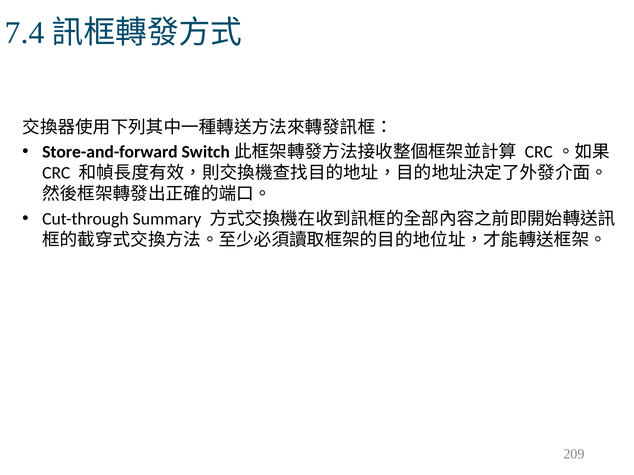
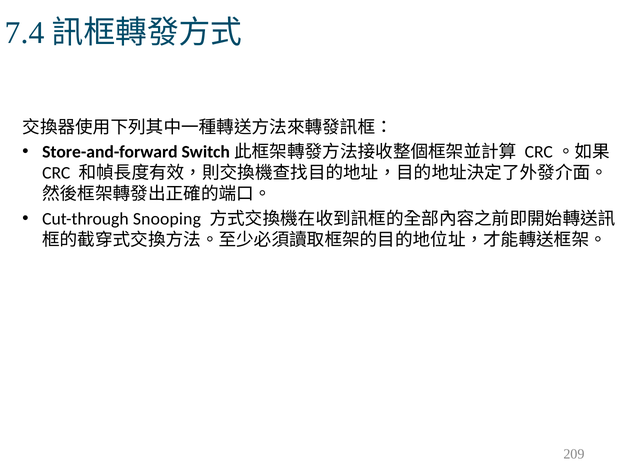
Summary: Summary -> Snooping
